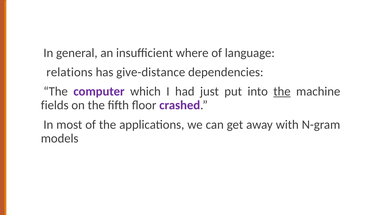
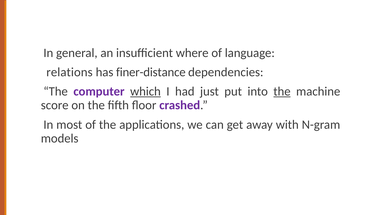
give-distance: give-distance -> finer-distance
which underline: none -> present
fields: fields -> score
